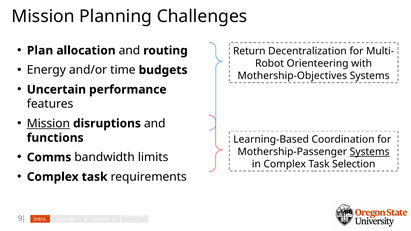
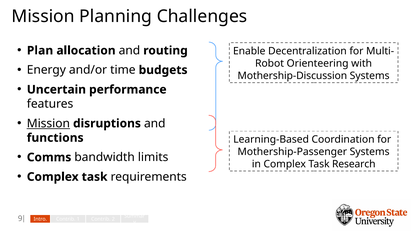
Return: Return -> Enable
Mothership-Objectives: Mothership-Objectives -> Mothership-Discussion
Systems at (370, 152) underline: present -> none
Selection: Selection -> Research
